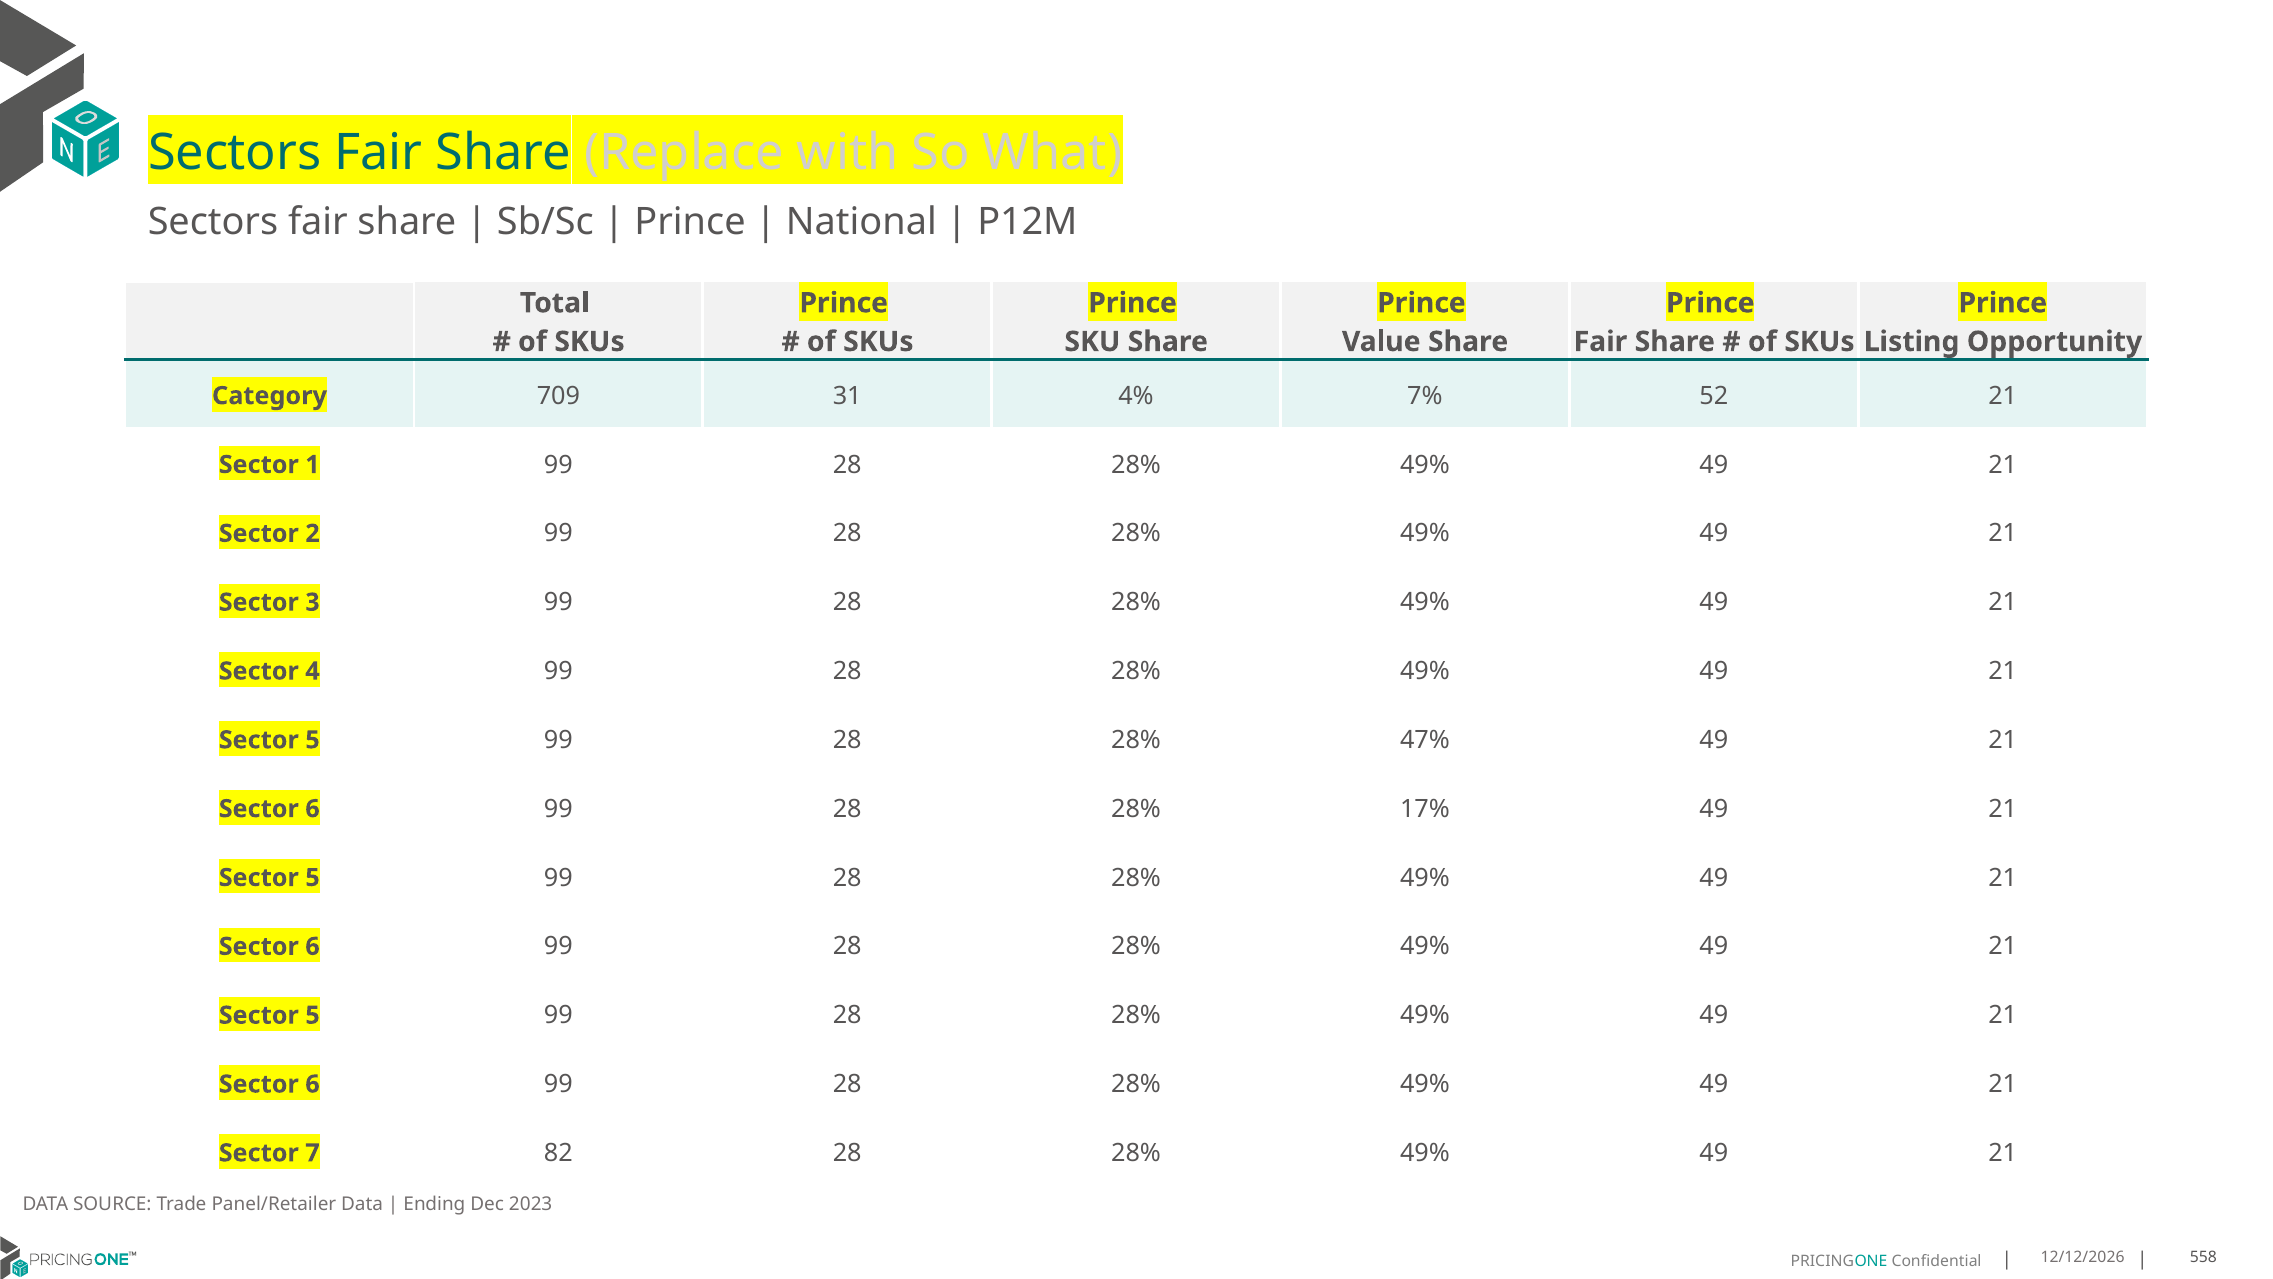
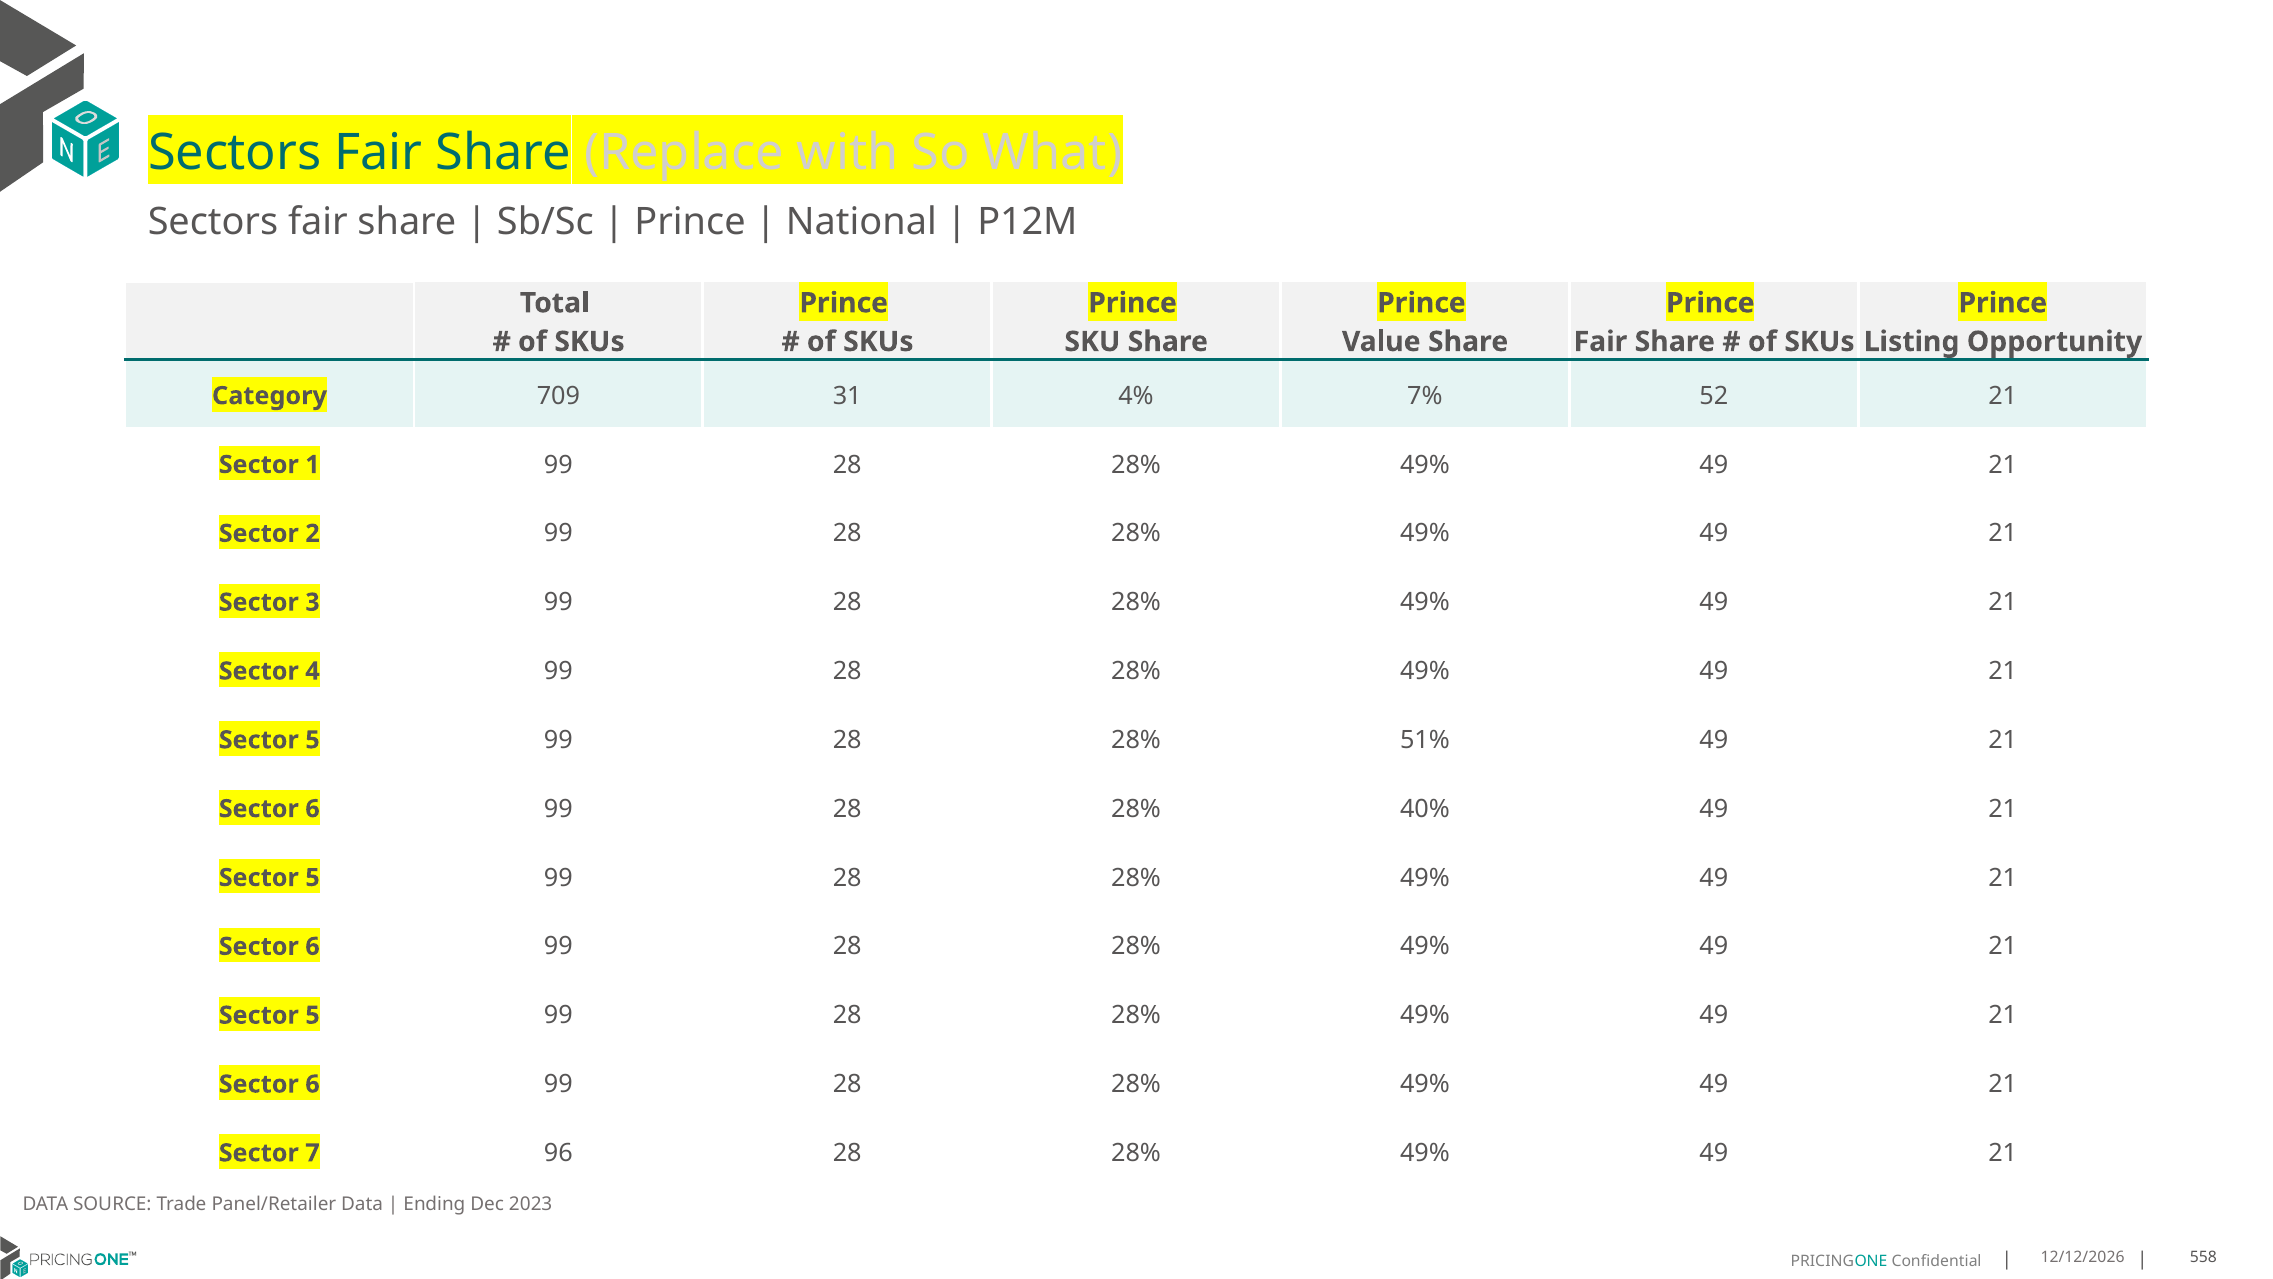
47%: 47% -> 51%
17%: 17% -> 40%
82: 82 -> 96
